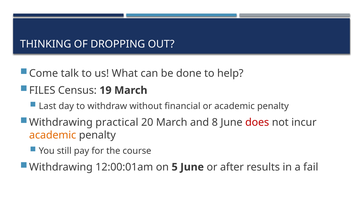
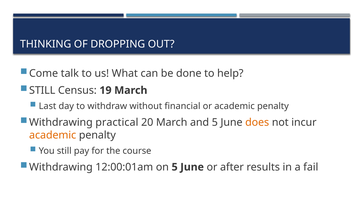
FILES at (42, 90): FILES -> STILL
and 8: 8 -> 5
does colour: red -> orange
